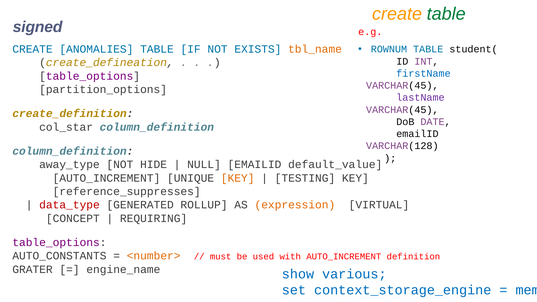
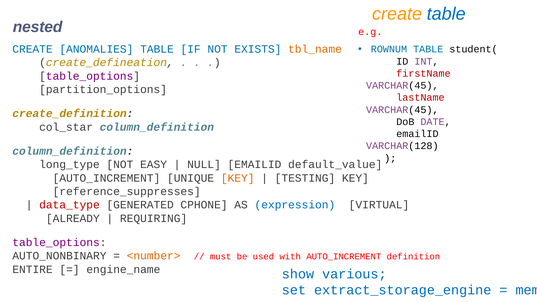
table at (446, 14) colour: green -> blue
signed: signed -> nested
firstName colour: blue -> red
lastName colour: purple -> red
away_type: away_type -> long_type
HIDE: HIDE -> EASY
ROLLUP: ROLLUP -> CPHONE
expression colour: orange -> blue
CONCEPT: CONCEPT -> ALREADY
AUTO_CONSTANTS: AUTO_CONSTANTS -> AUTO_NONBINARY
GRATER: GRATER -> ENTIRE
context_storage_engine: context_storage_engine -> extract_storage_engine
